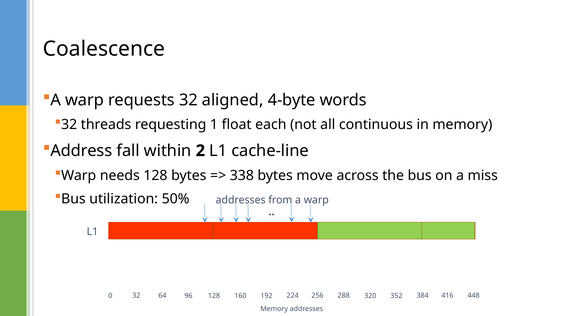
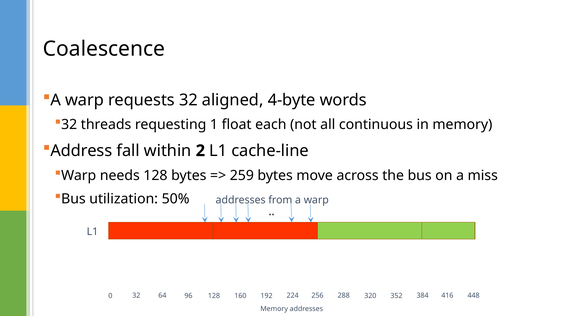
338: 338 -> 259
